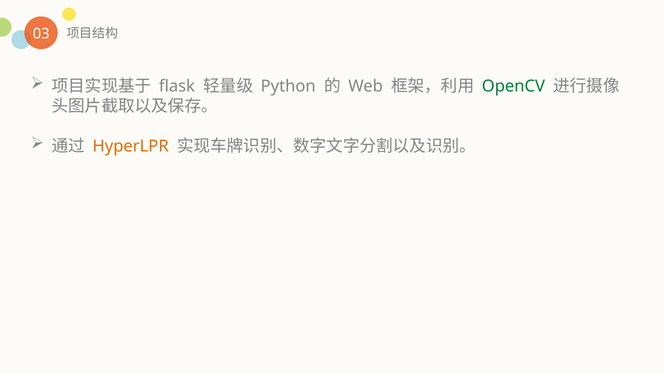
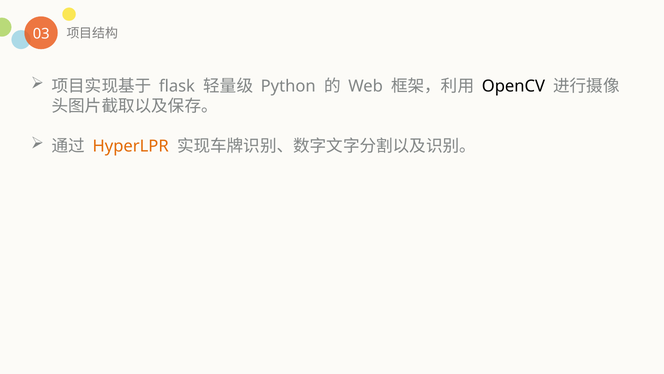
OpenCV colour: green -> black
